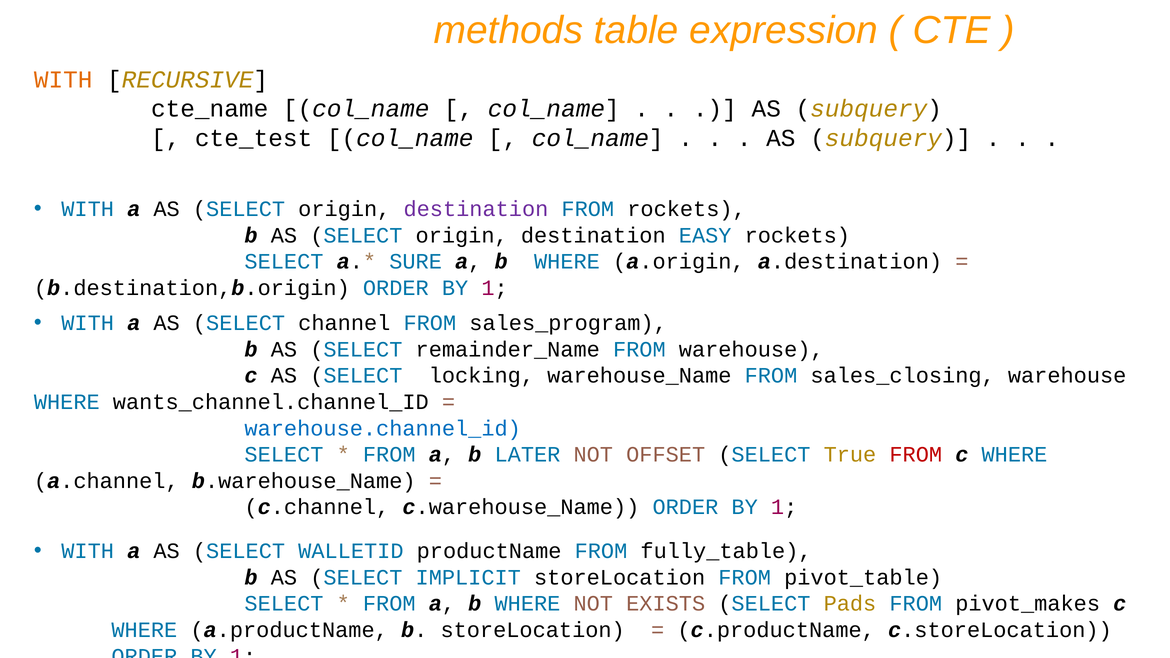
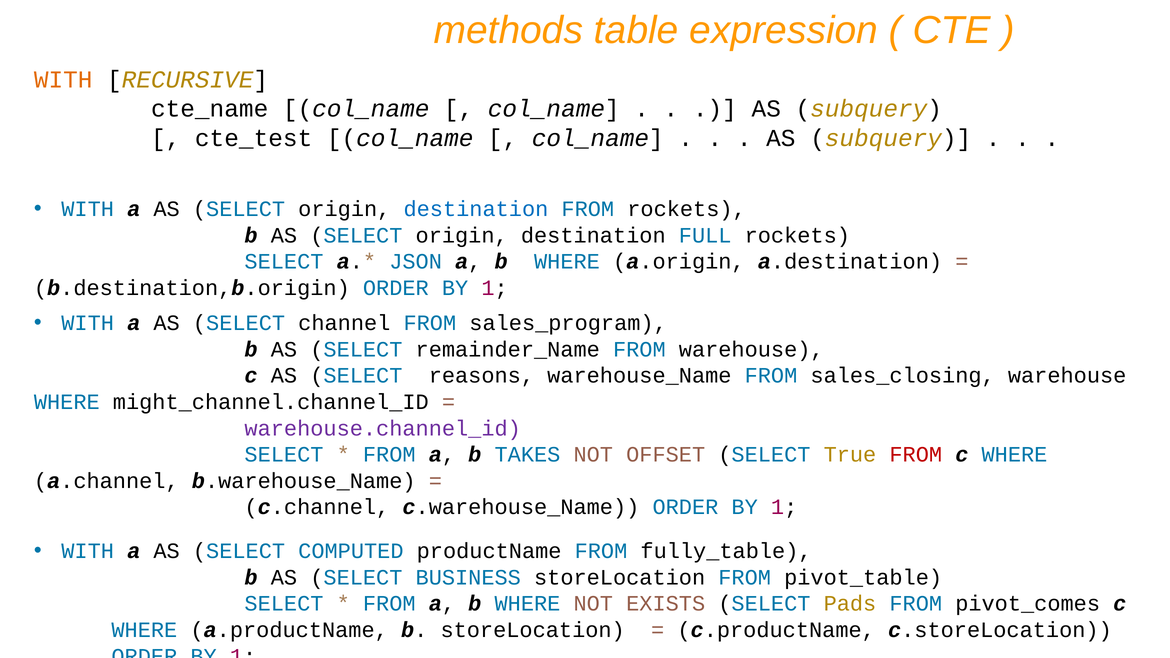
destination at (476, 209) colour: purple -> blue
EASY: EASY -> FULL
SURE: SURE -> JSON
locking: locking -> reasons
wants_channel.channel_ID: wants_channel.channel_ID -> might_channel.channel_ID
warehouse.channel_id colour: blue -> purple
LATER: LATER -> TAKES
WALLETID: WALLETID -> COMPUTED
IMPLICIT: IMPLICIT -> BUSINESS
pivot_makes: pivot_makes -> pivot_comes
